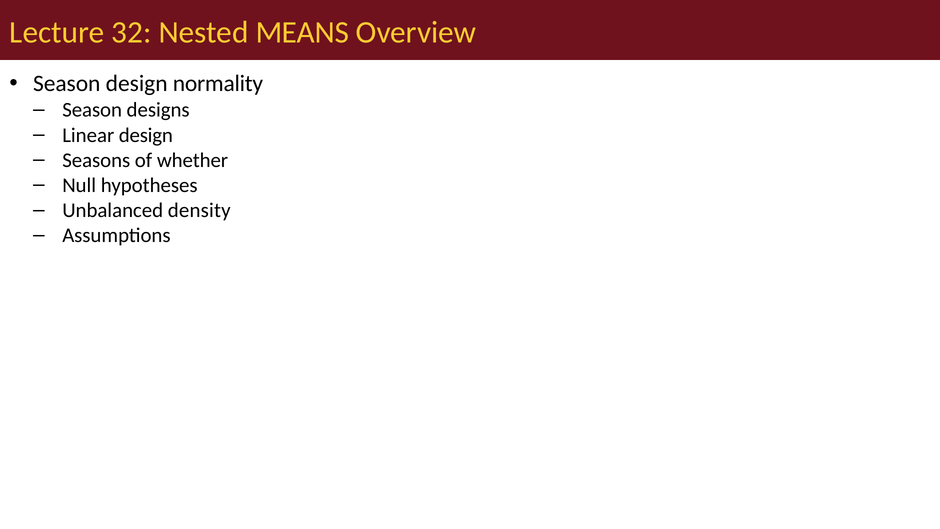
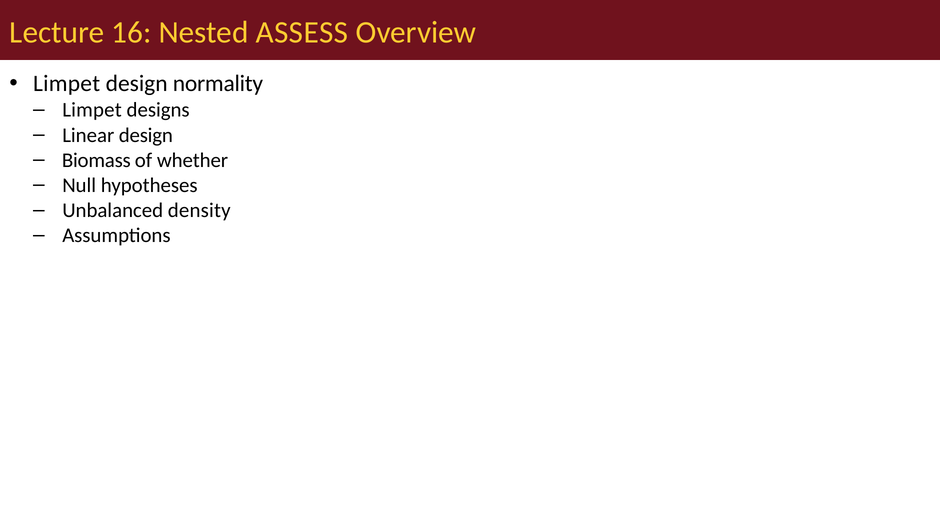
32: 32 -> 16
MEANS: MEANS -> ASSESS
Season at (67, 84): Season -> Limpet
Season at (92, 110): Season -> Limpet
Seasons: Seasons -> Biomass
